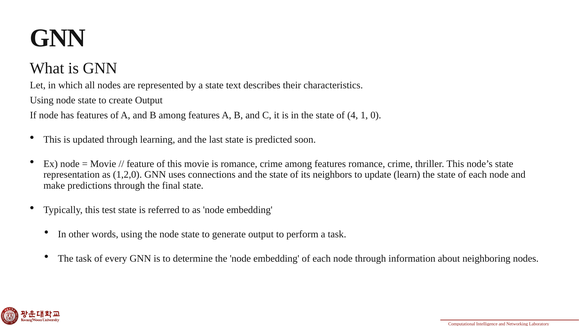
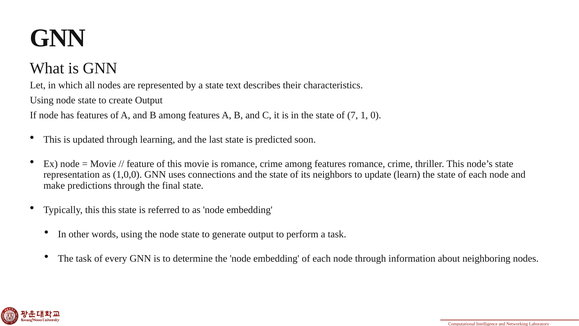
4: 4 -> 7
1,2,0: 1,2,0 -> 1,0,0
this test: test -> this
